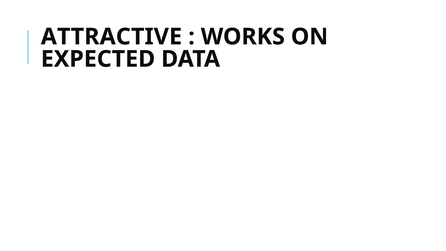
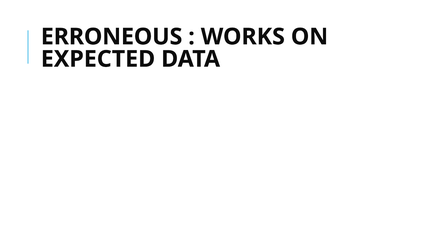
ATTRACTIVE: ATTRACTIVE -> ERRONEOUS
